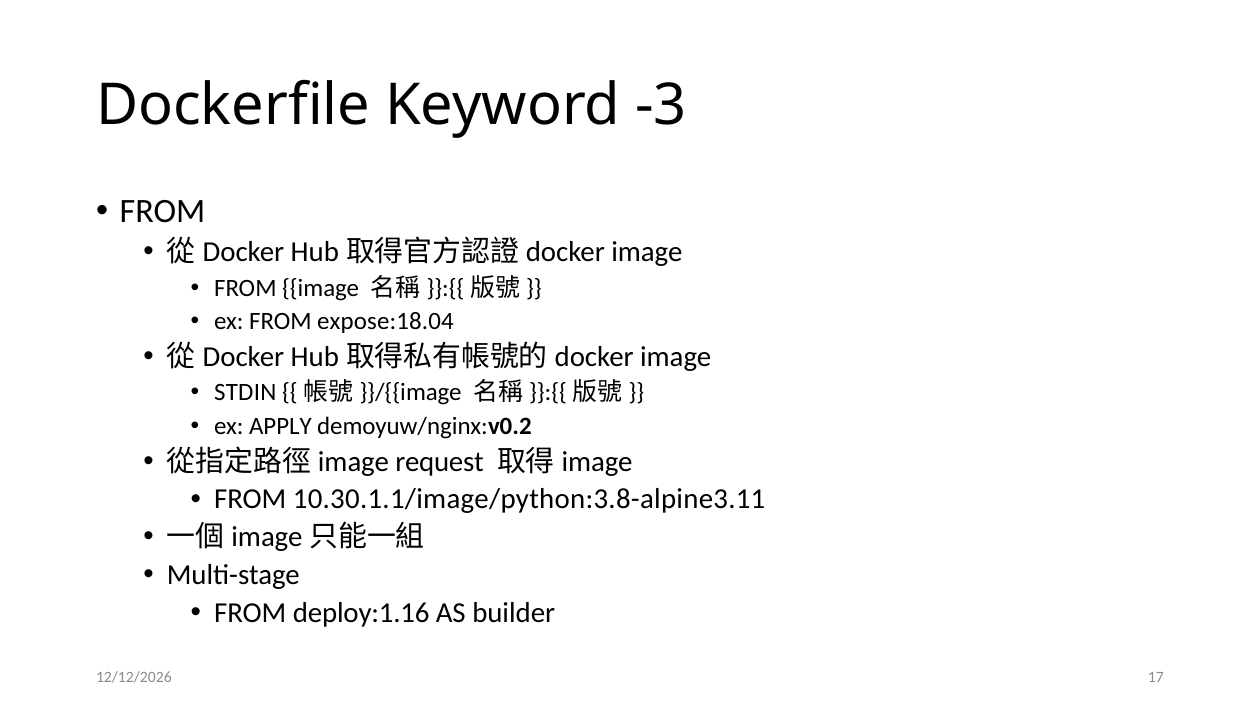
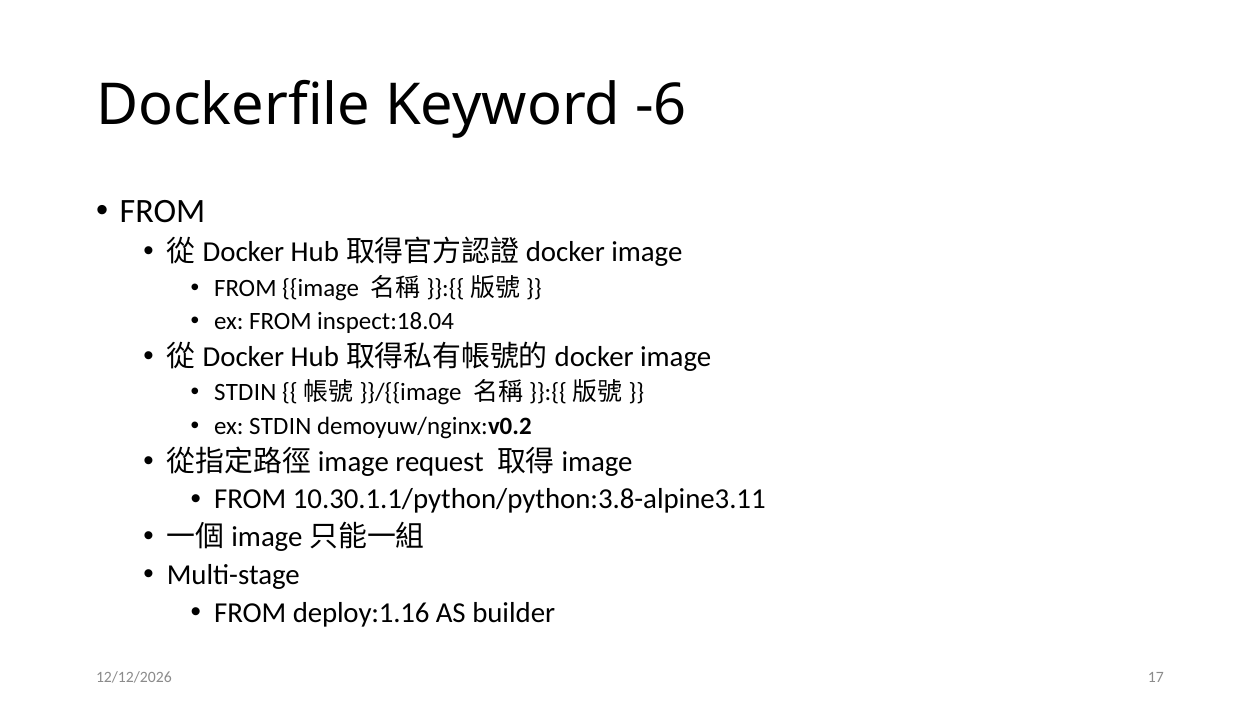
-3: -3 -> -6
expose:18.04: expose:18.04 -> inspect:18.04
ex APPLY: APPLY -> STDIN
10.30.1.1/image/python:3.8-alpine3.11: 10.30.1.1/image/python:3.8-alpine3.11 -> 10.30.1.1/python/python:3.8-alpine3.11
